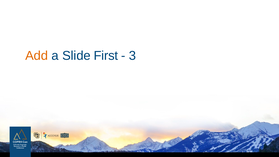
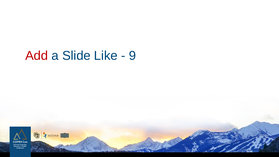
Add colour: orange -> red
First: First -> Like
3: 3 -> 9
